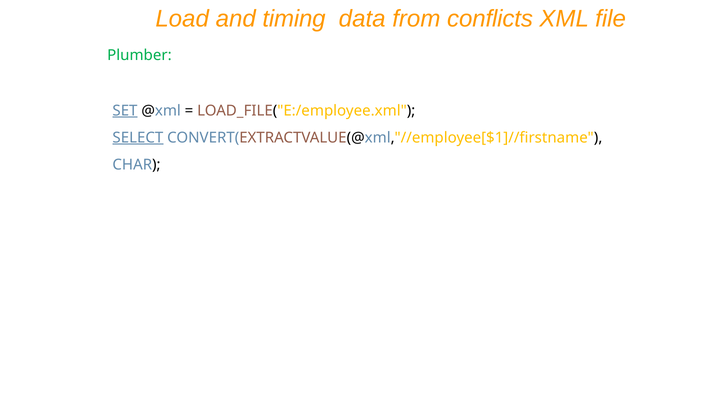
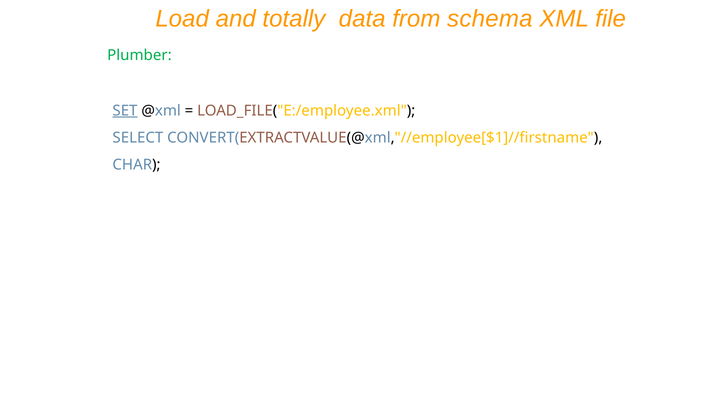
timing: timing -> totally
conflicts: conflicts -> schema
SELECT underline: present -> none
